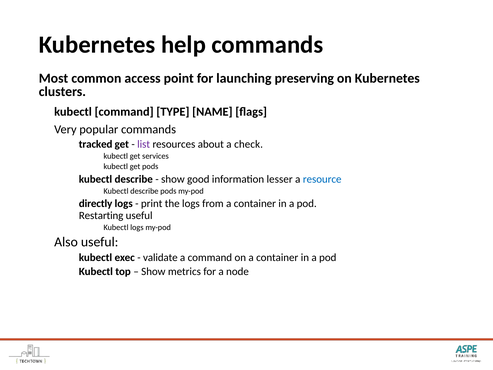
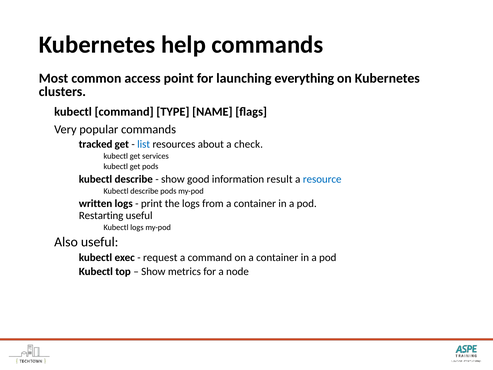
preserving: preserving -> everything
list colour: purple -> blue
lesser: lesser -> result
directly: directly -> written
validate: validate -> request
